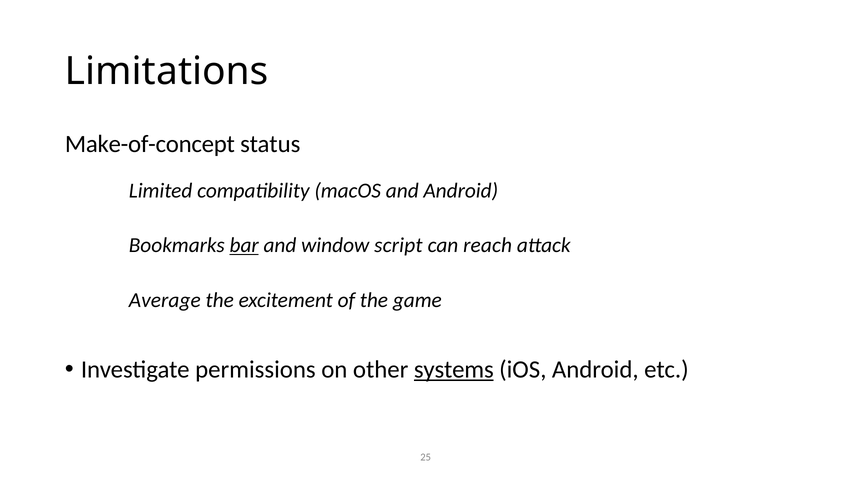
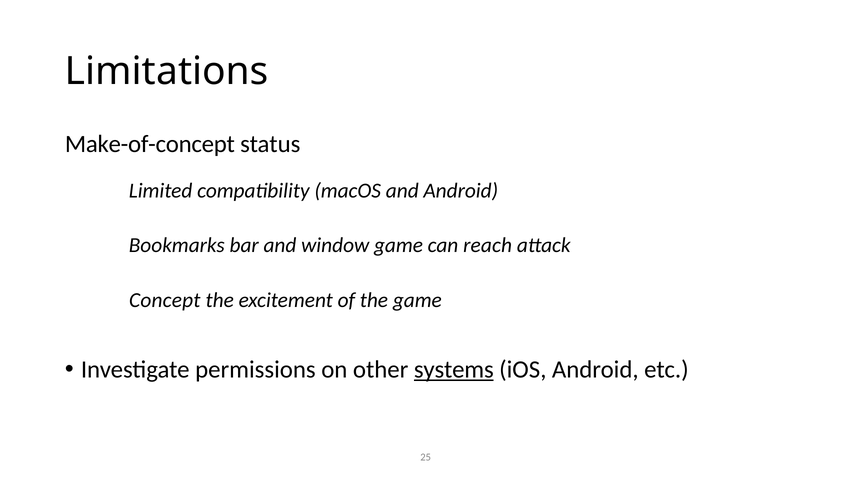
bar underline: present -> none
window script: script -> game
Average: Average -> Concept
